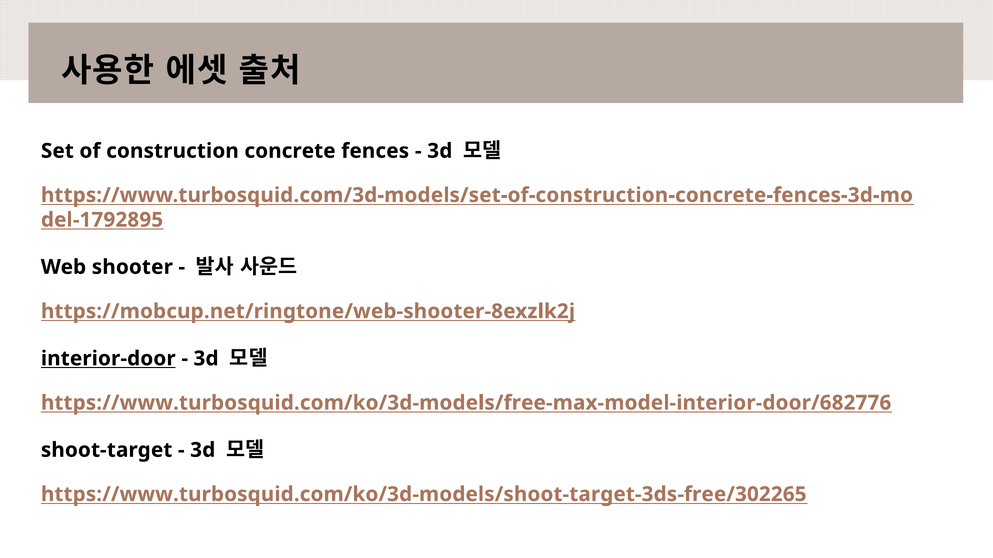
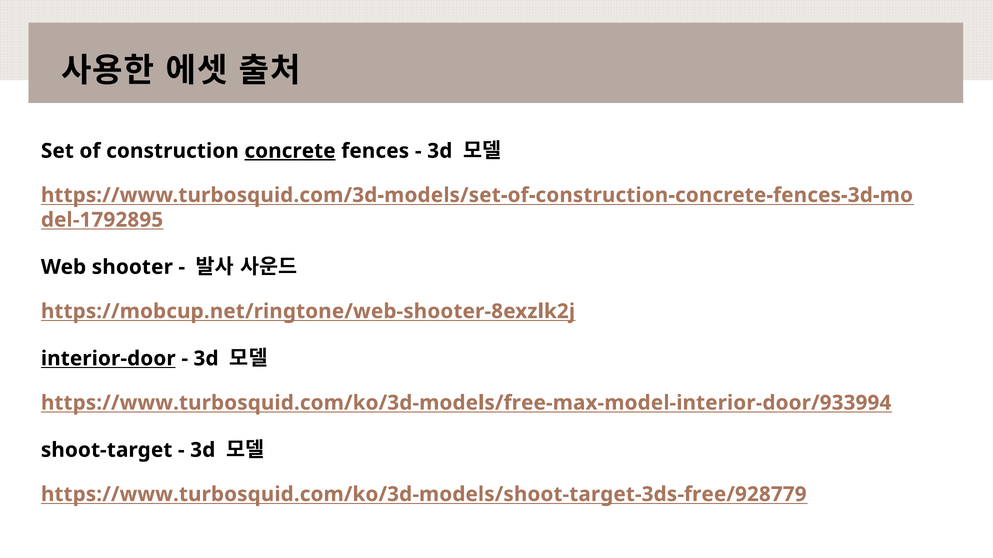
concrete underline: none -> present
https://www.turbosquid.com/ko/3d-models/free-max-model-interior-door/682776: https://www.turbosquid.com/ko/3d-models/free-max-model-interior-door/682776 -> https://www.turbosquid.com/ko/3d-models/free-max-model-interior-door/933994
https://www.turbosquid.com/ko/3d-models/shoot-target-3ds-free/302265: https://www.turbosquid.com/ko/3d-models/shoot-target-3ds-free/302265 -> https://www.turbosquid.com/ko/3d-models/shoot-target-3ds-free/928779
